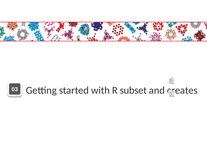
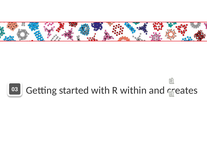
subset: subset -> within
